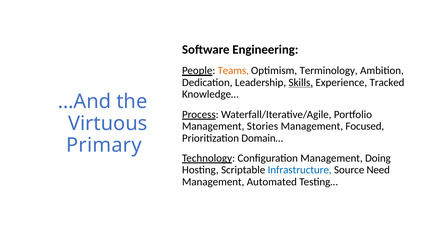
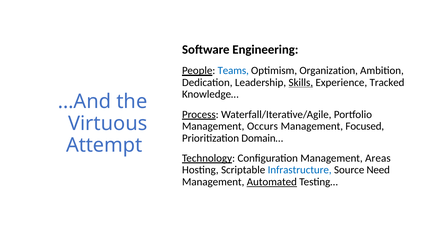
Teams colour: orange -> blue
Terminology: Terminology -> Organization
Stories: Stories -> Occurs
Primary: Primary -> Attempt
Doing: Doing -> Areas
Automated underline: none -> present
